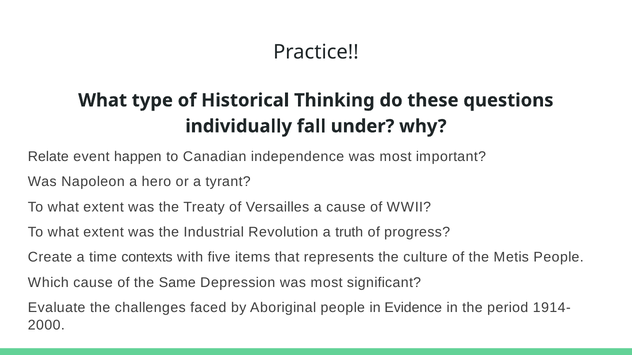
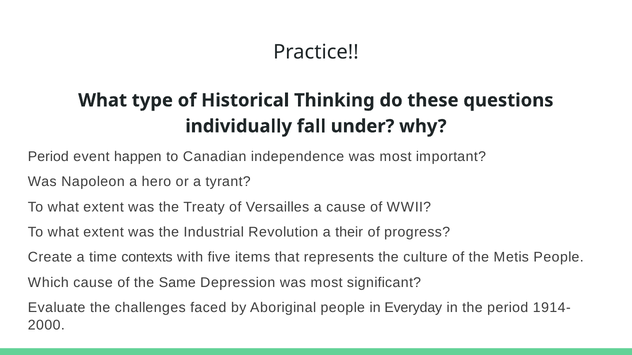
Relate at (48, 157): Relate -> Period
truth: truth -> their
Evidence: Evidence -> Everyday
